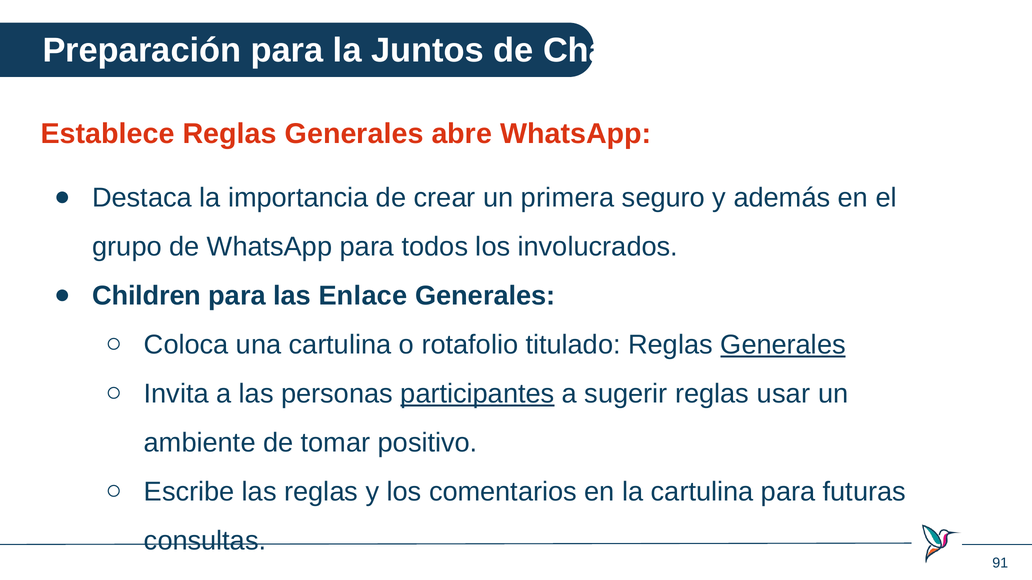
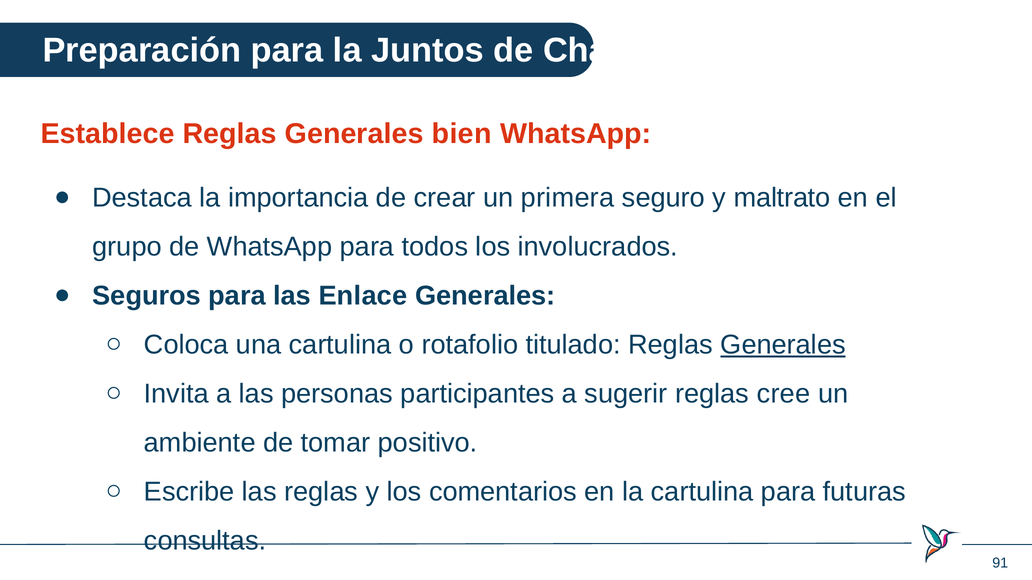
abre: abre -> bien
además: además -> maltrato
Children: Children -> Seguros
participantes underline: present -> none
usar: usar -> cree
